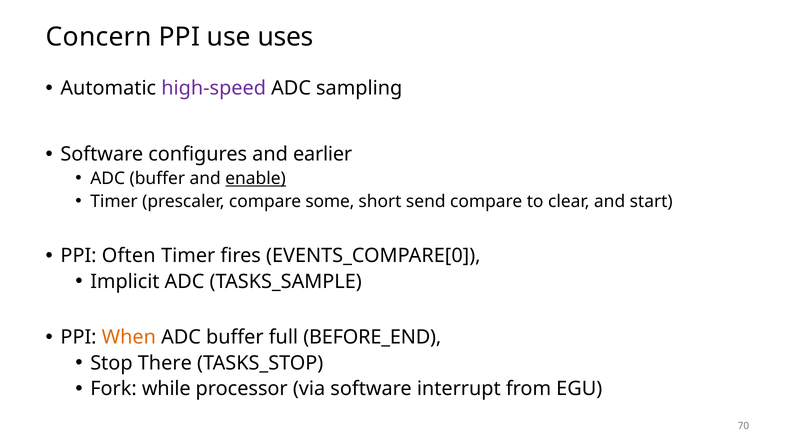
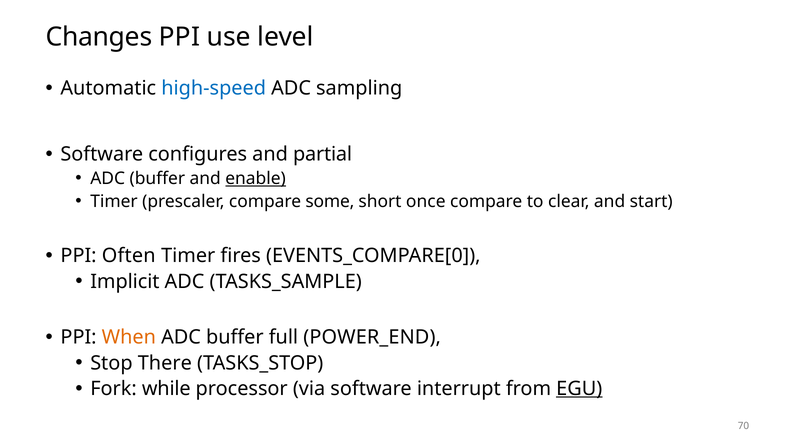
Concern: Concern -> Changes
uses: uses -> level
high-speed colour: purple -> blue
earlier: earlier -> partial
send: send -> once
BEFORE_END: BEFORE_END -> POWER_END
EGU underline: none -> present
